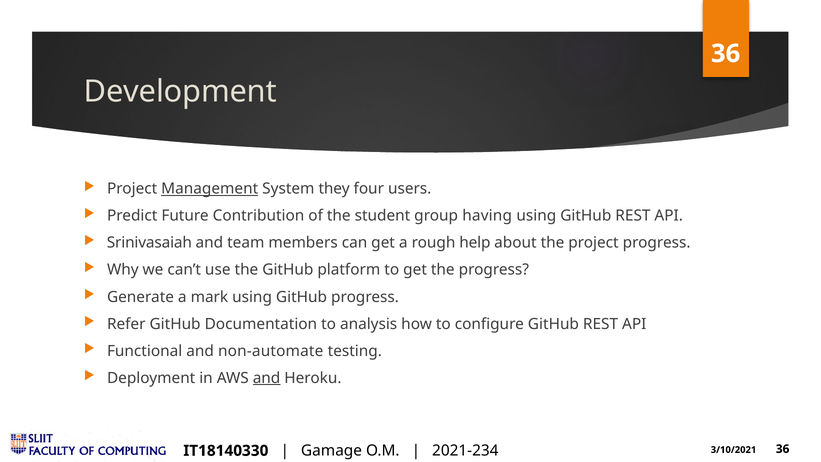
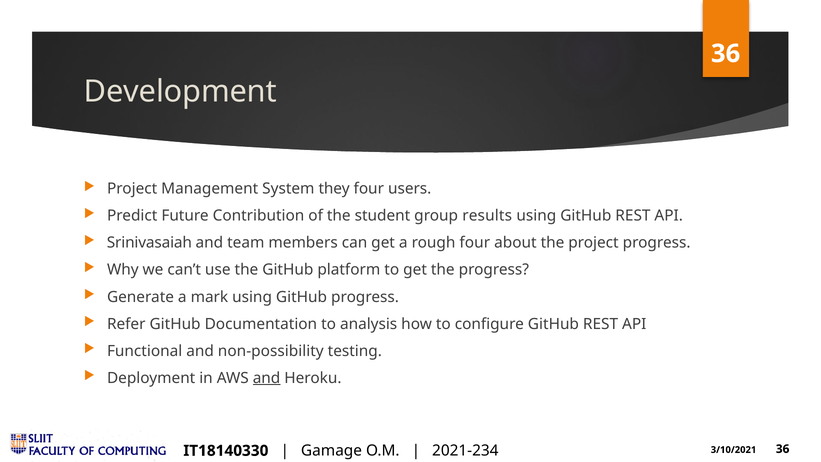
Management underline: present -> none
having: having -> results
rough help: help -> four
non-automate: non-automate -> non-possibility
